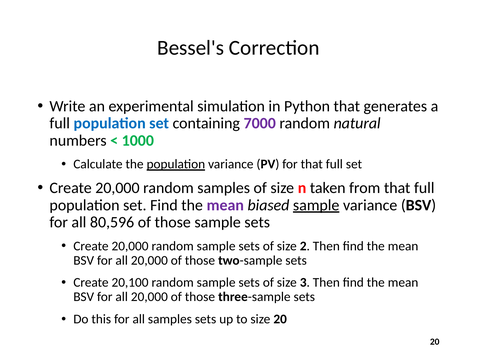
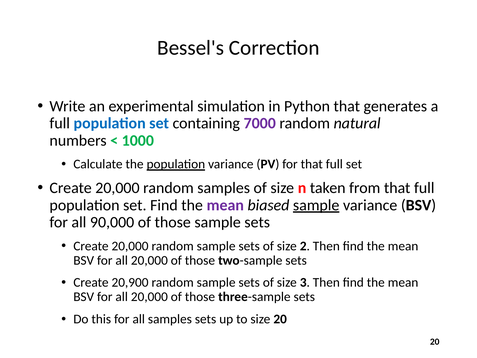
80,596: 80,596 -> 90,000
20,100: 20,100 -> 20,900
